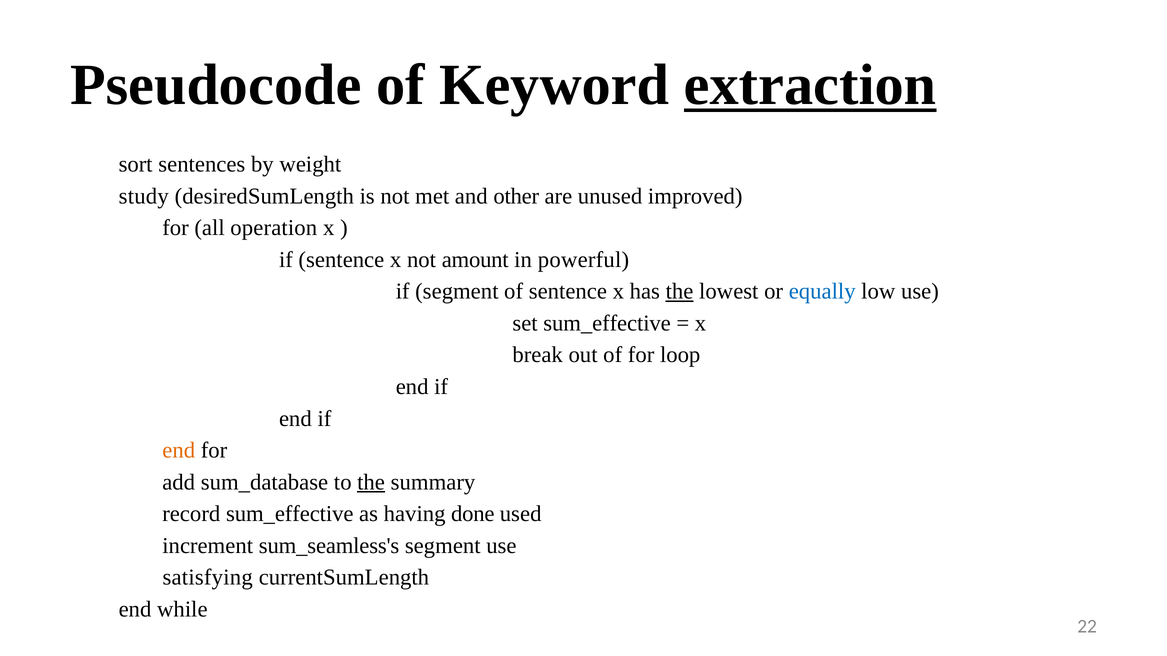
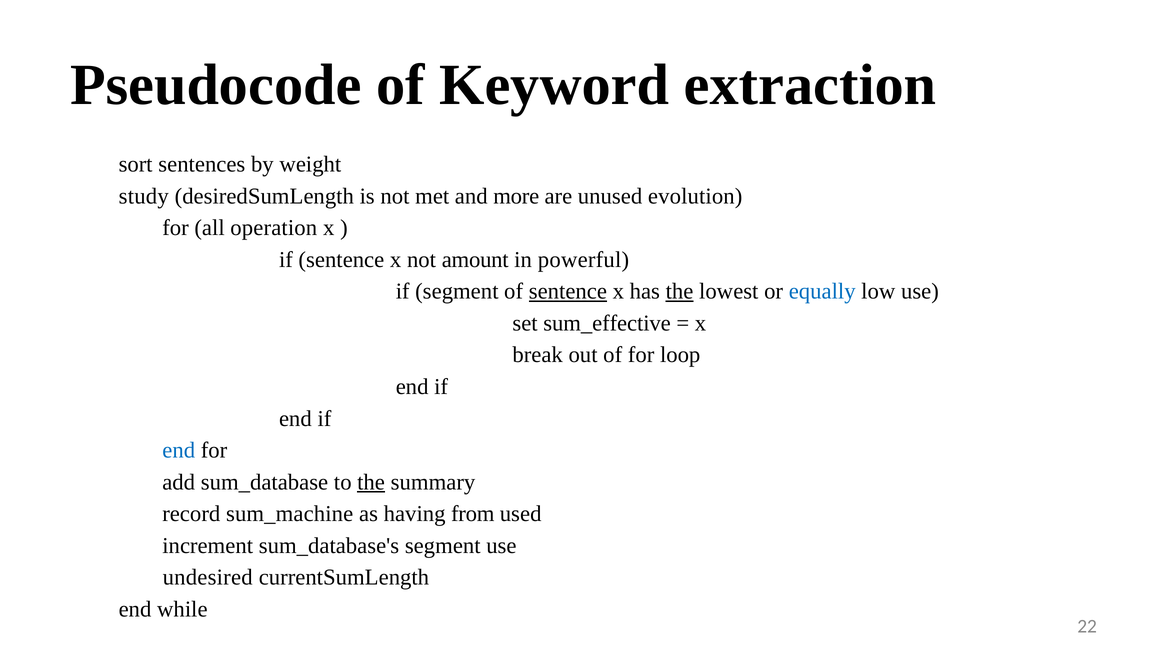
extraction underline: present -> none
other: other -> more
improved: improved -> evolution
sentence at (568, 292) underline: none -> present
end at (179, 451) colour: orange -> blue
record sum_effective: sum_effective -> sum_machine
done: done -> from
sum_seamless's: sum_seamless's -> sum_database's
satisfying: satisfying -> undesired
